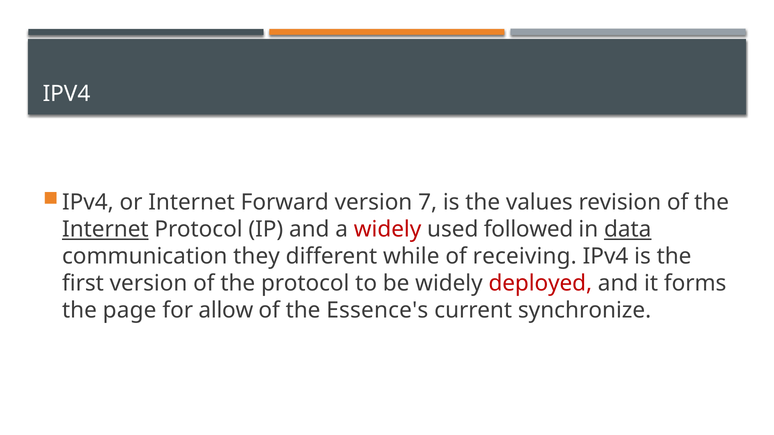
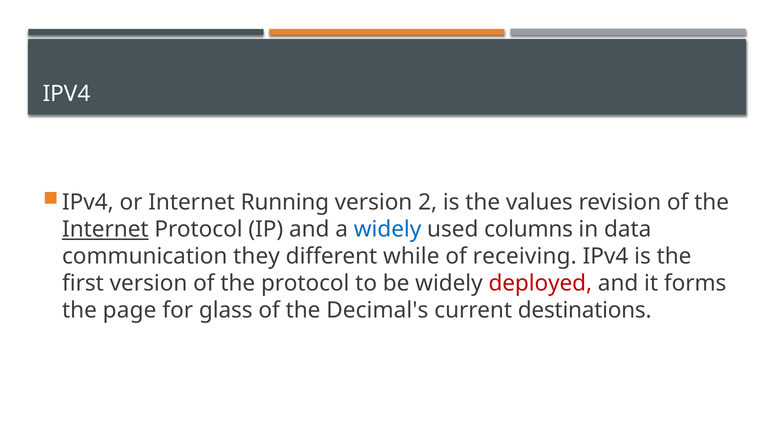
Forward: Forward -> Running
7: 7 -> 2
widely at (388, 230) colour: red -> blue
followed: followed -> columns
data underline: present -> none
allow: allow -> glass
Essence's: Essence's -> Decimal's
synchronize: synchronize -> destinations
